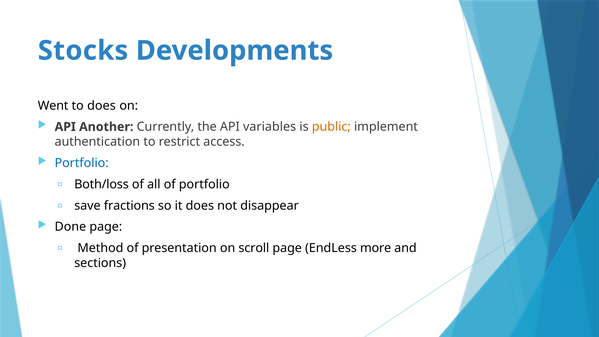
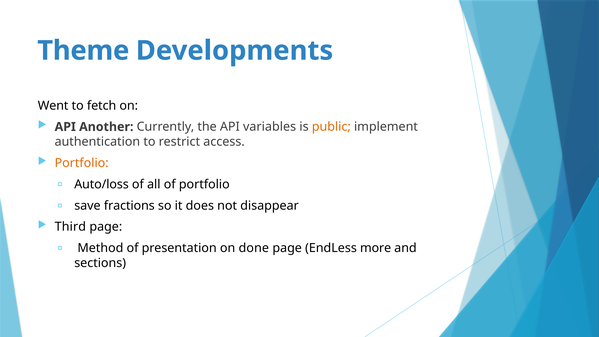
Stocks: Stocks -> Theme
to does: does -> fetch
Portfolio at (82, 163) colour: blue -> orange
Both/loss: Both/loss -> Auto/loss
Done: Done -> Third
scroll: scroll -> done
